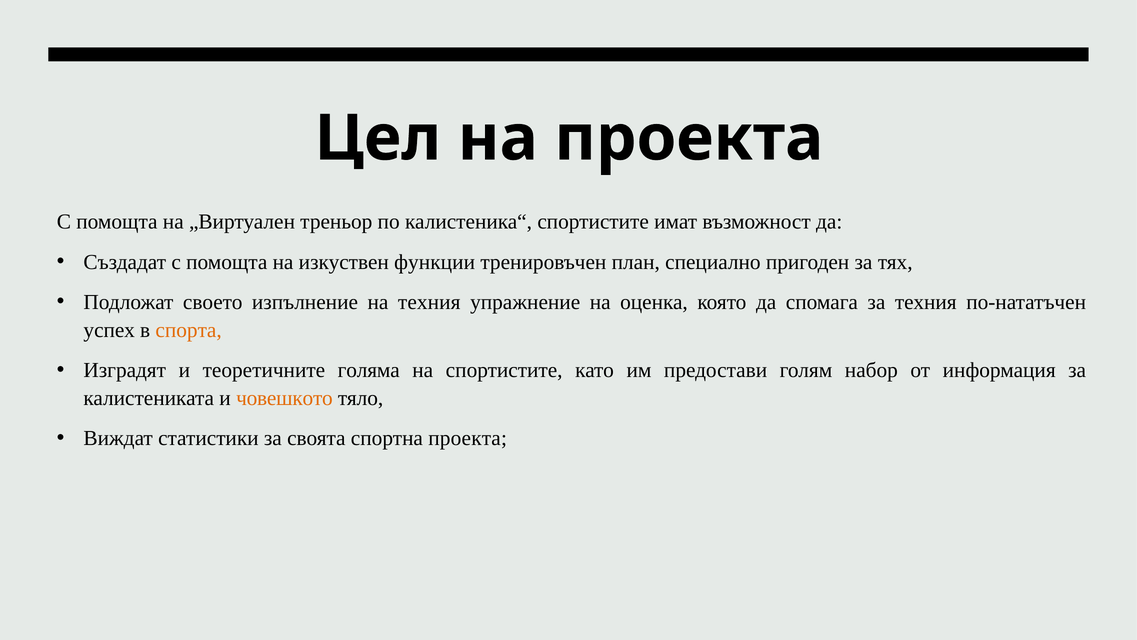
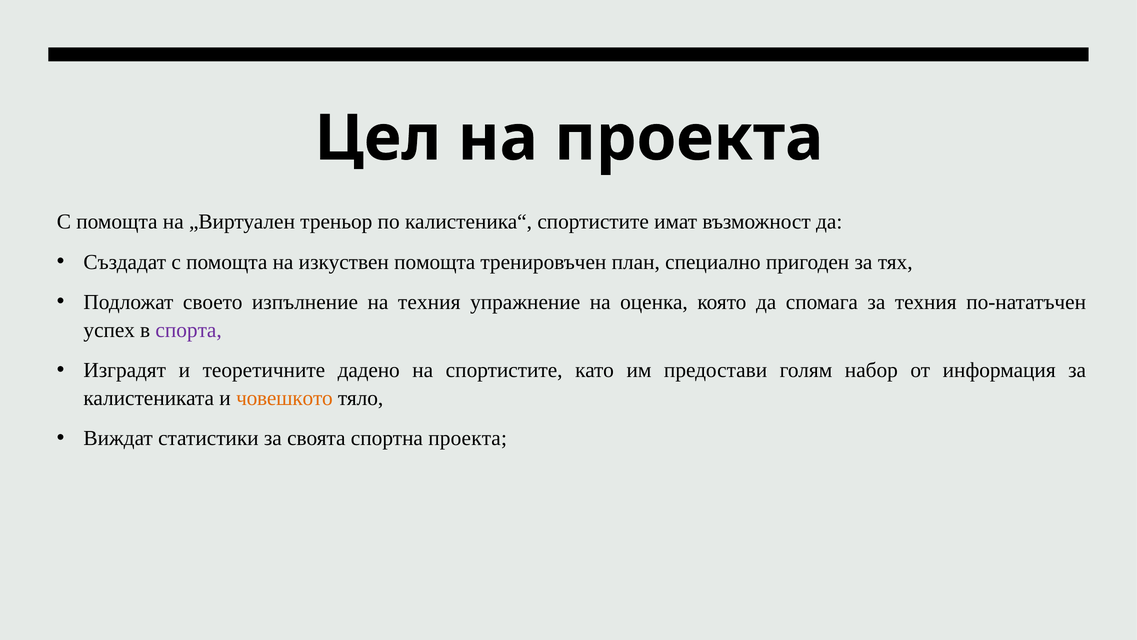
изкуствен функции: функции -> помощта
спорта colour: orange -> purple
голяма: голяма -> дадено
